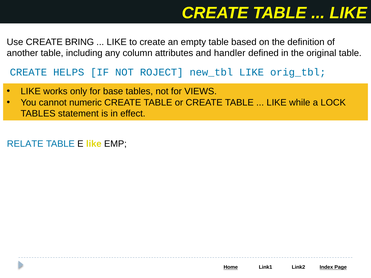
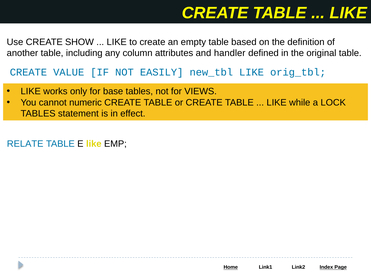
BRING: BRING -> SHOW
HELPS: HELPS -> VALUE
ROJECT: ROJECT -> EASILY
